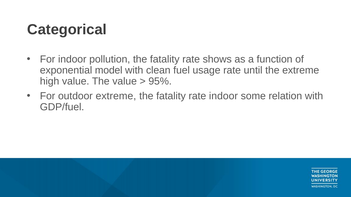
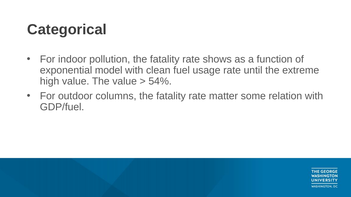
95%: 95% -> 54%
outdoor extreme: extreme -> columns
rate indoor: indoor -> matter
